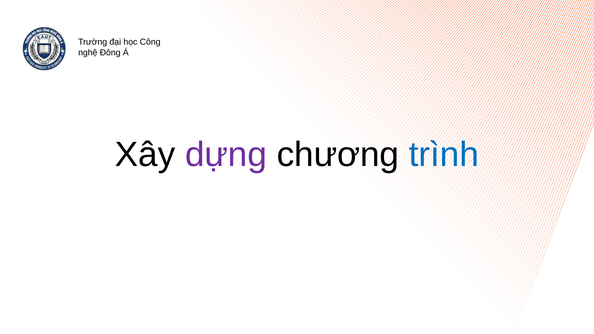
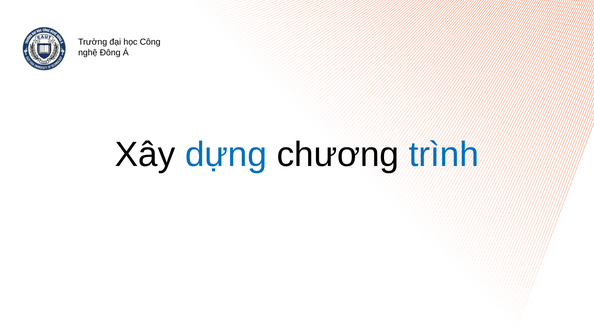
dựng colour: purple -> blue
